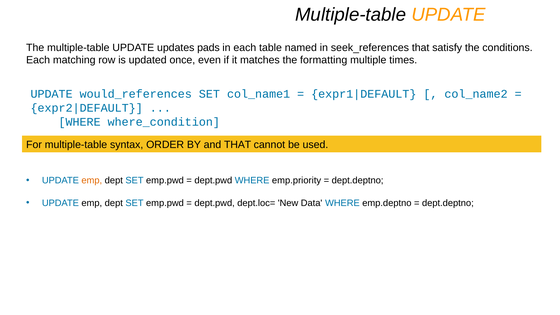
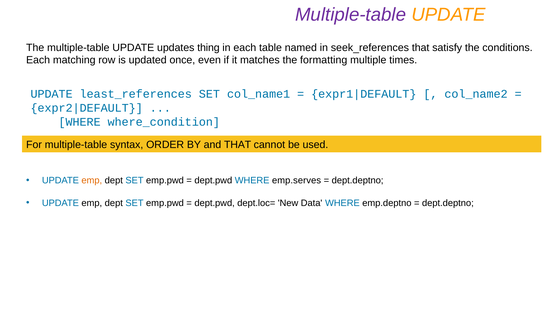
Multiple-table at (351, 15) colour: black -> purple
pads: pads -> thing
would_references: would_references -> least_references
emp.priority: emp.priority -> emp.serves
